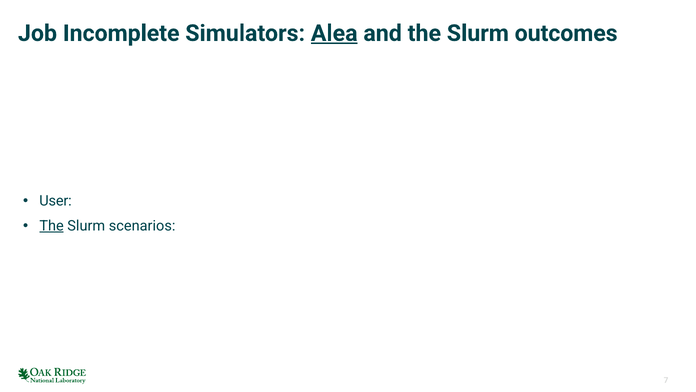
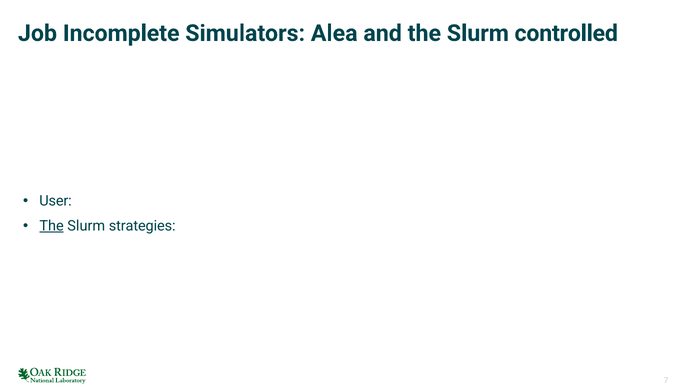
Alea underline: present -> none
outcomes: outcomes -> controlled
scenarios: scenarios -> strategies
